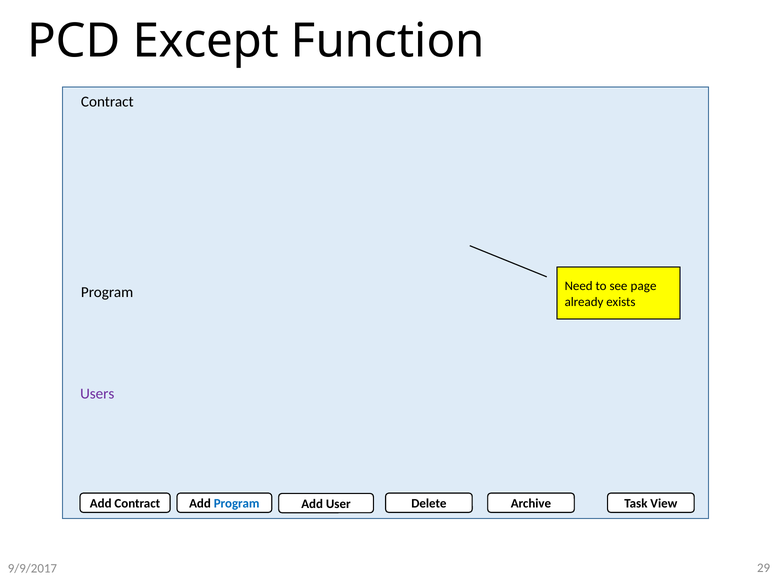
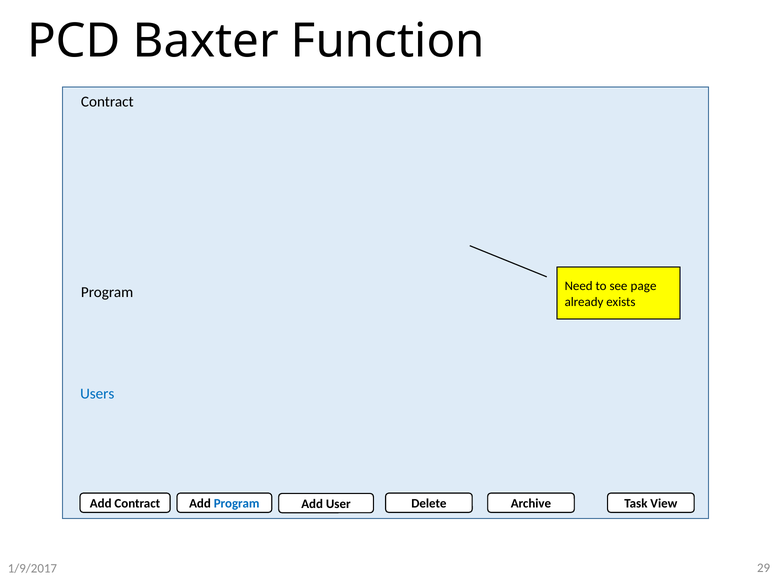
Except: Except -> Baxter
Users colour: purple -> blue
9/9/2017: 9/9/2017 -> 1/9/2017
